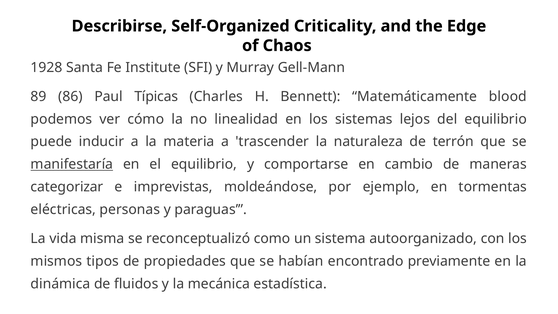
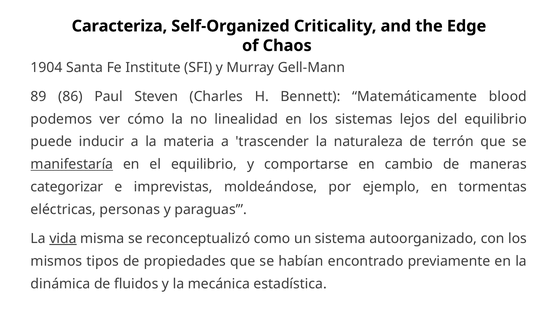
Describirse: Describirse -> Caracteriza
1928: 1928 -> 1904
Típicas: Típicas -> Steven
vida underline: none -> present
